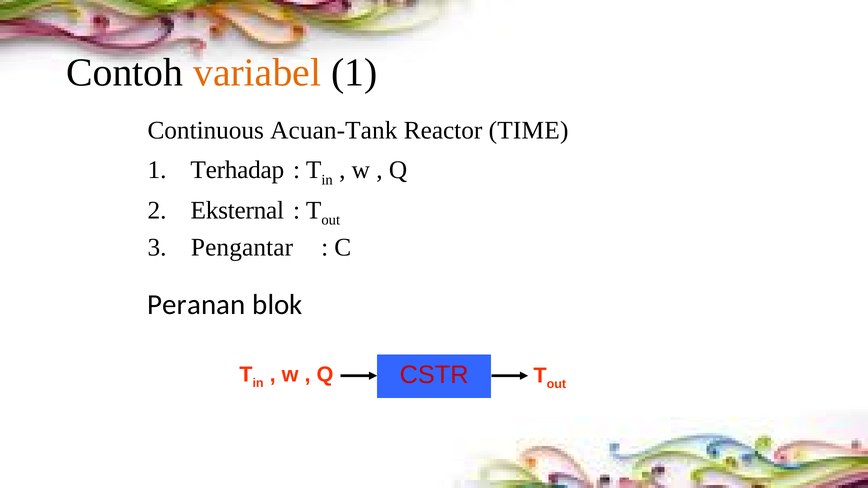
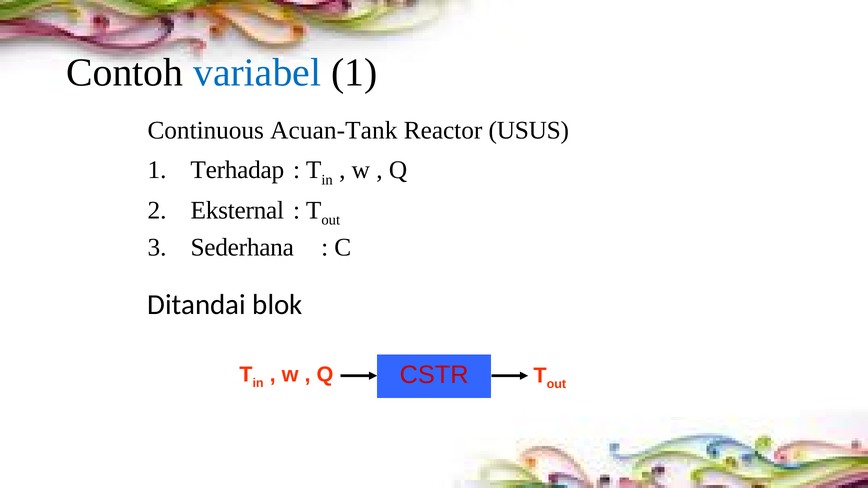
variabel colour: orange -> blue
TIME: TIME -> USUS
Pengantar: Pengantar -> Sederhana
Peranan: Peranan -> Ditandai
